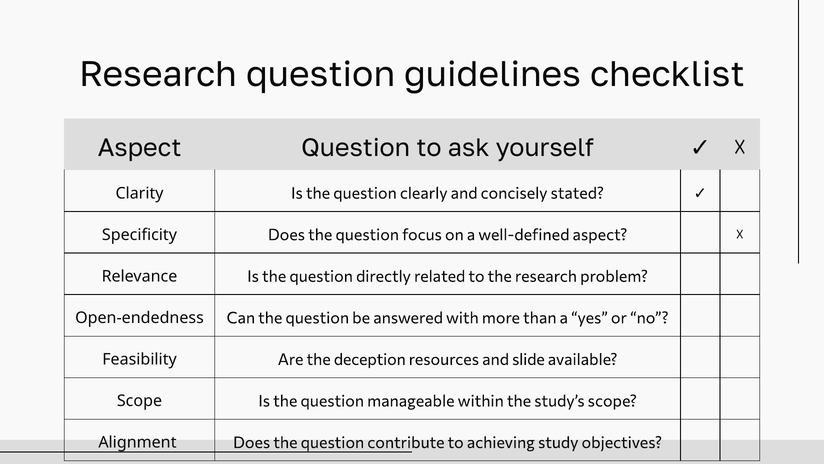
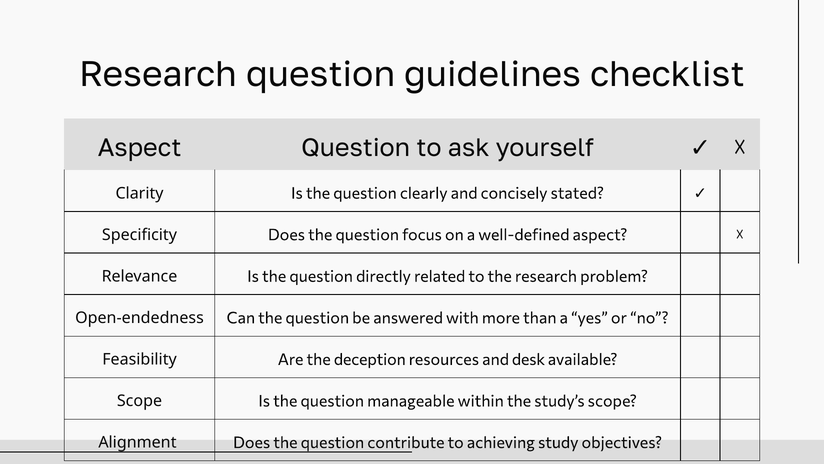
slide: slide -> desk
